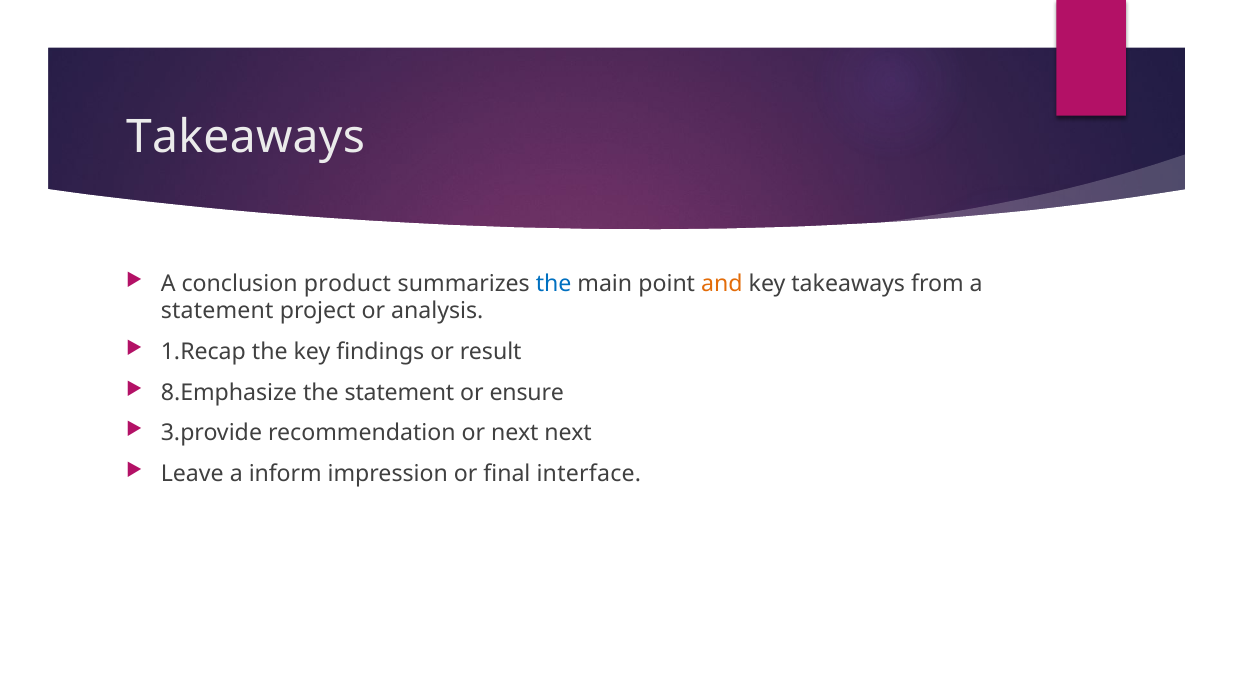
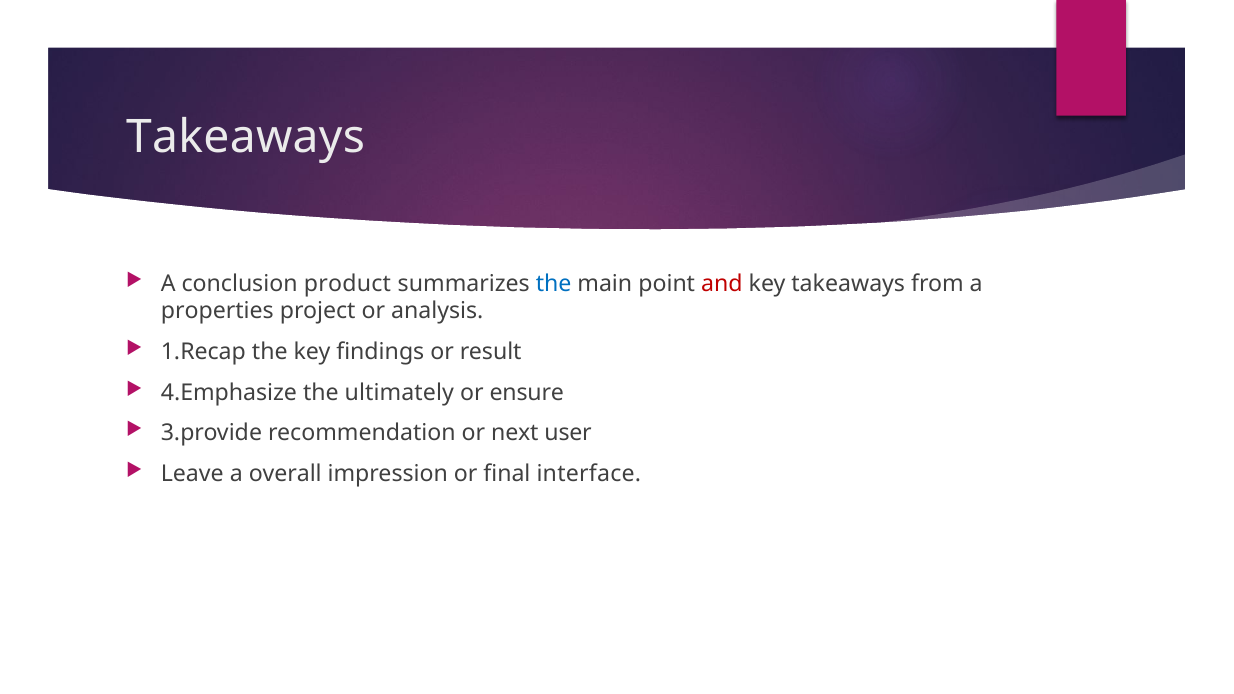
and colour: orange -> red
statement at (217, 311): statement -> properties
8.Emphasize: 8.Emphasize -> 4.Emphasize
the statement: statement -> ultimately
next next: next -> user
inform: inform -> overall
